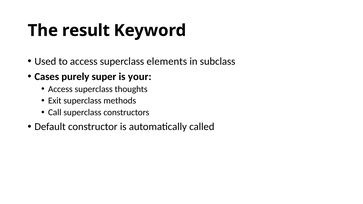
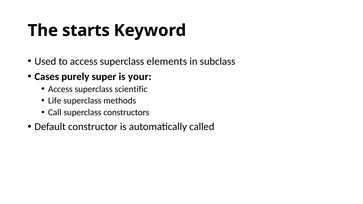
result: result -> starts
thoughts: thoughts -> scientific
Exit: Exit -> Life
